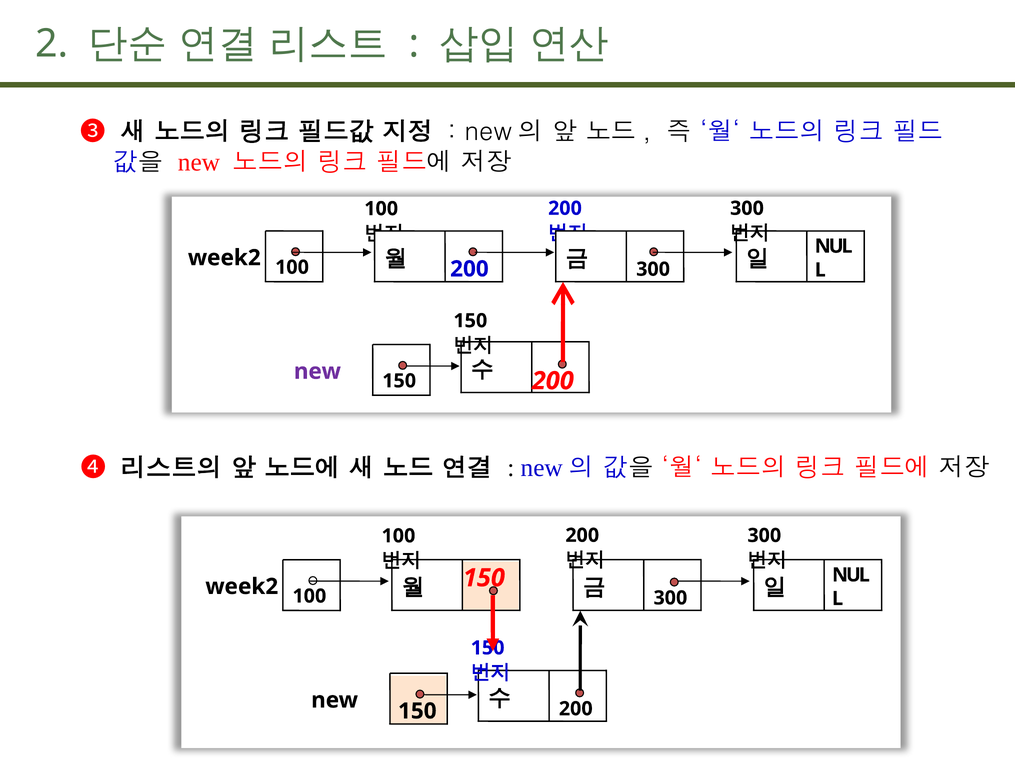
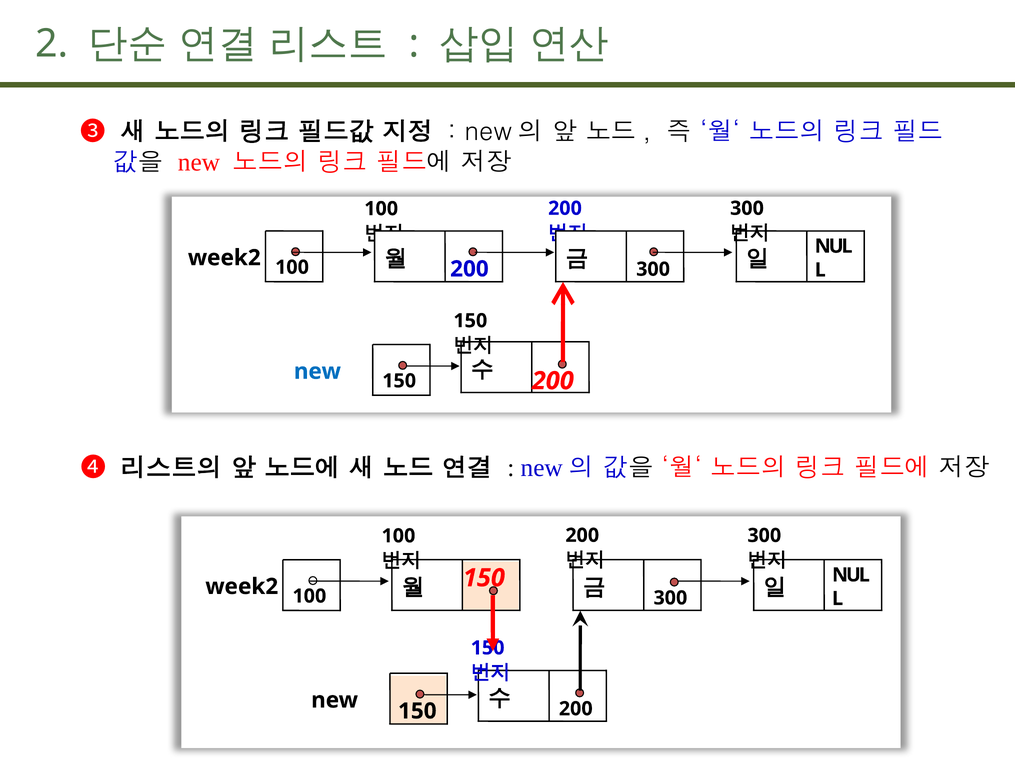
new at (317, 372) colour: purple -> blue
